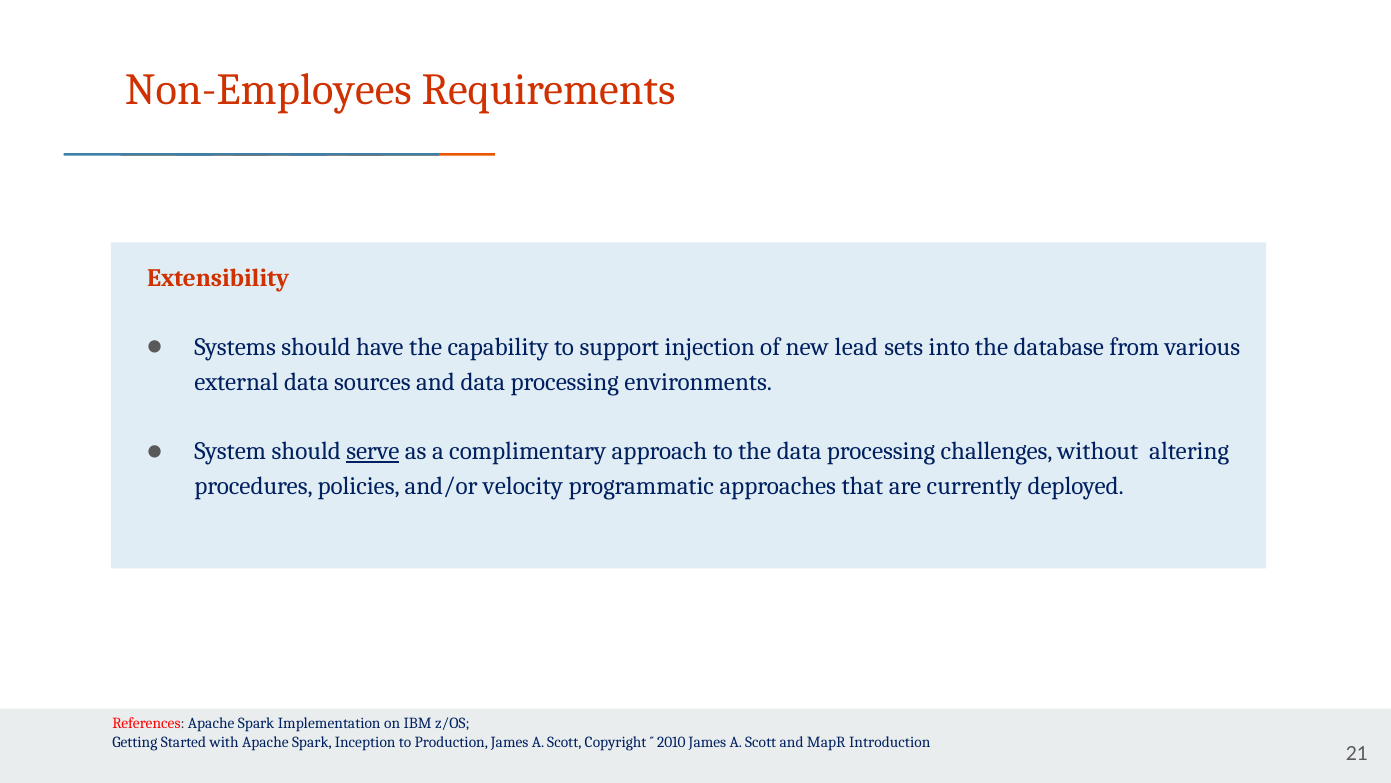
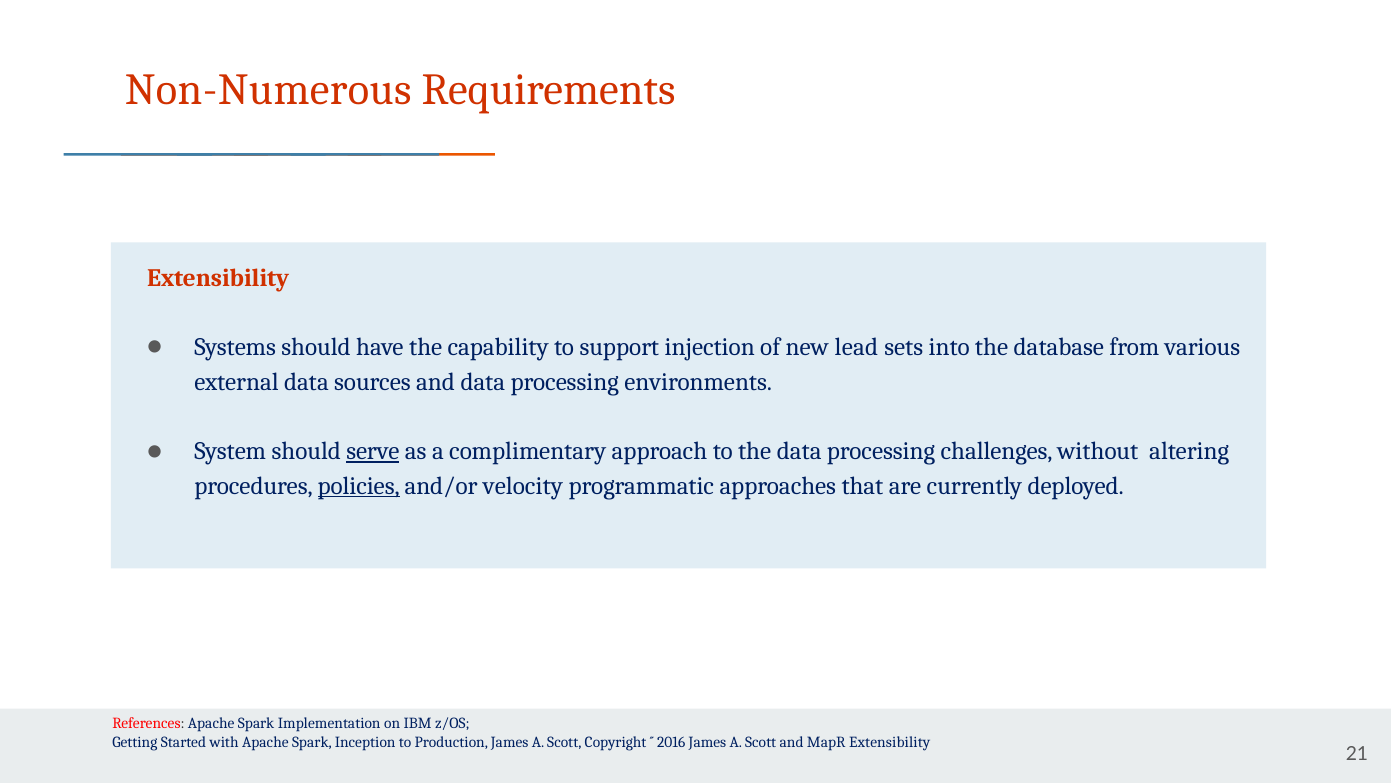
Non-Employees: Non-Employees -> Non-Numerous
policies underline: none -> present
2010: 2010 -> 2016
MapR Introduction: Introduction -> Extensibility
